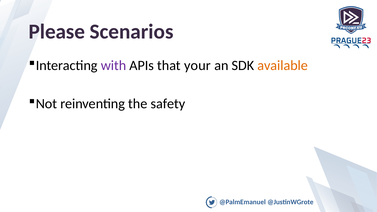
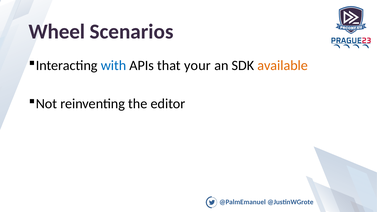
Please: Please -> Wheel
with colour: purple -> blue
safety: safety -> editor
